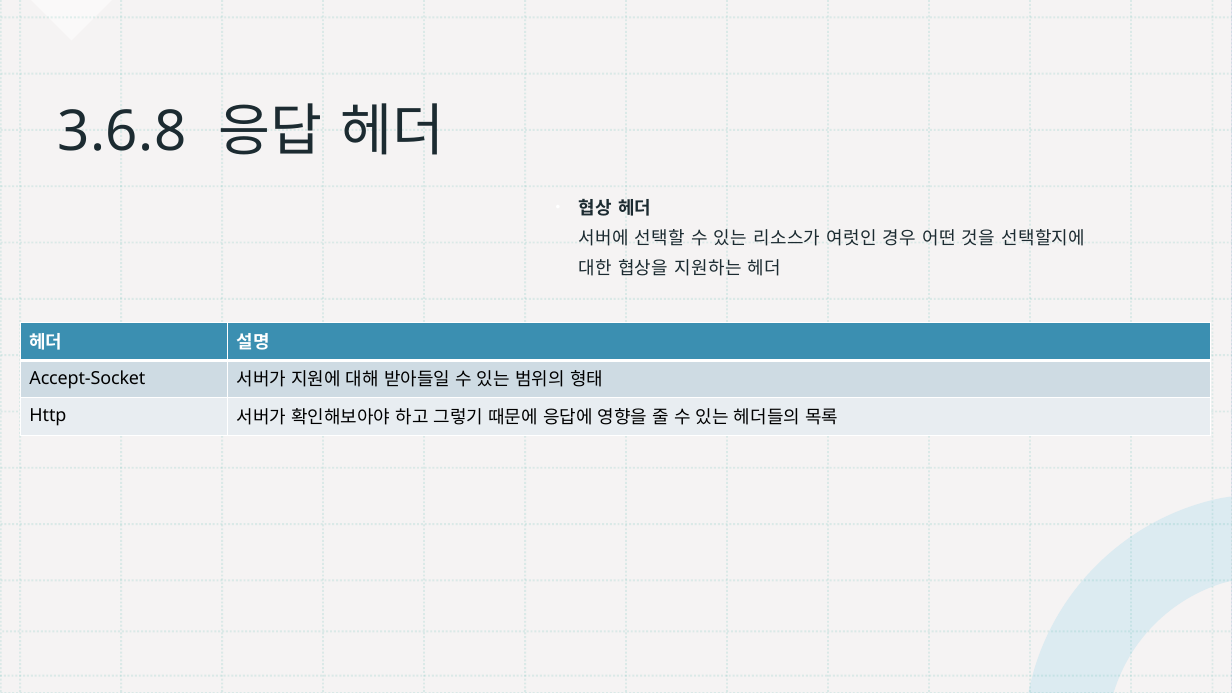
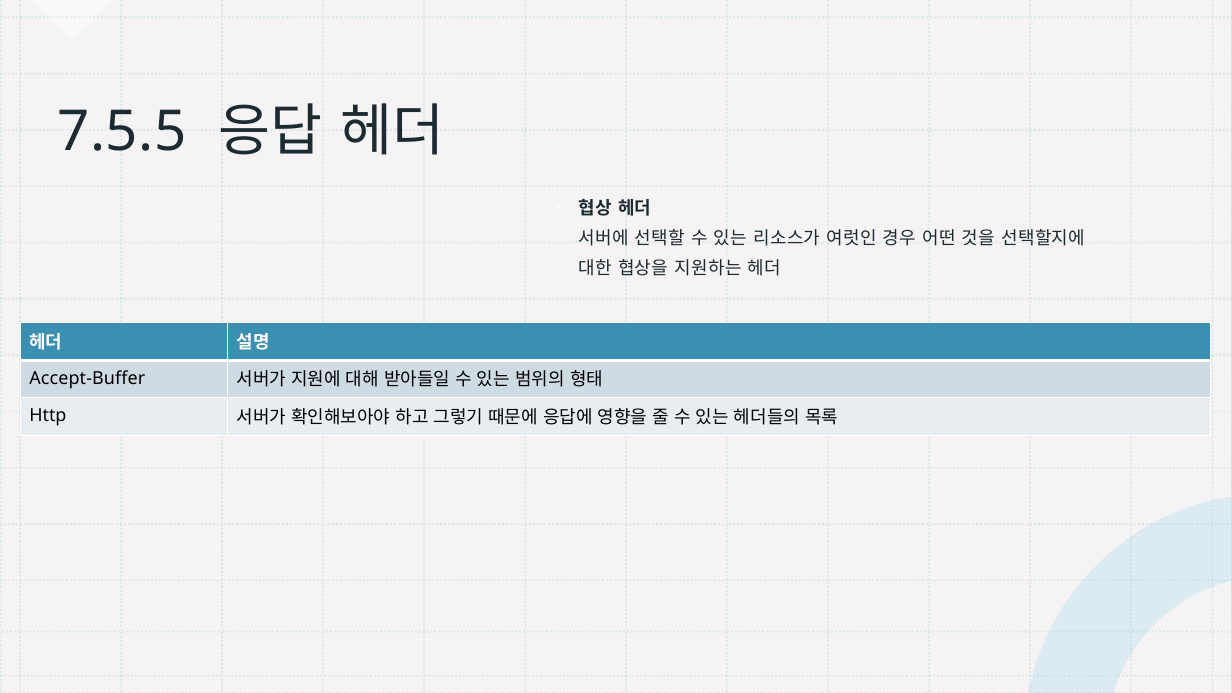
3.6.8: 3.6.8 -> 7.5.5
Accept-Socket: Accept-Socket -> Accept-Buffer
